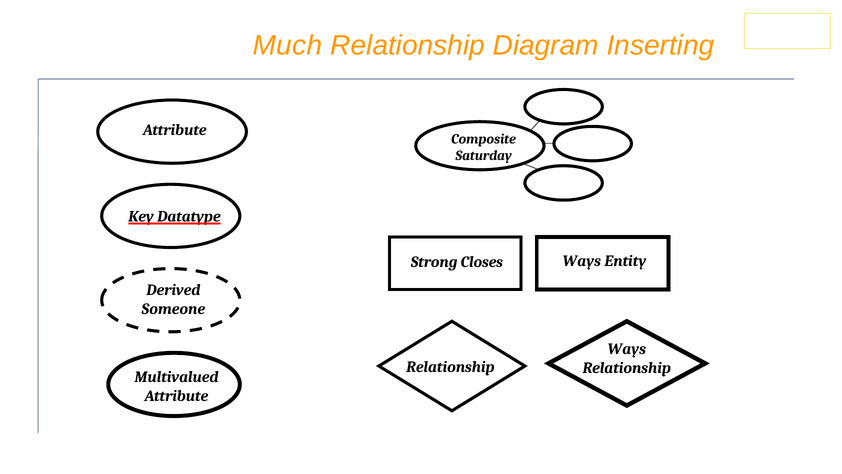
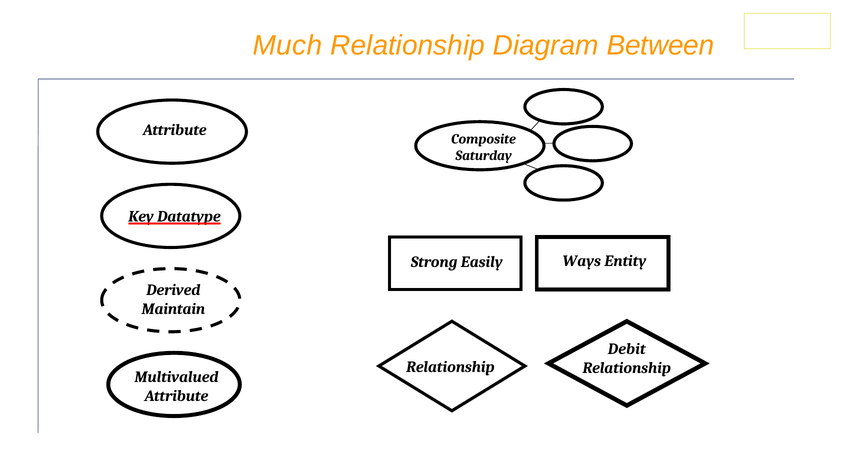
Inserting: Inserting -> Between
Closes: Closes -> Easily
Someone: Someone -> Maintain
Ways at (627, 349): Ways -> Debit
